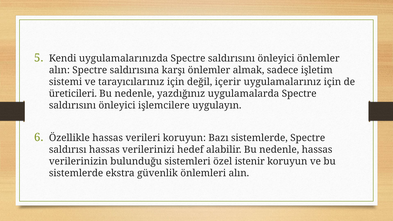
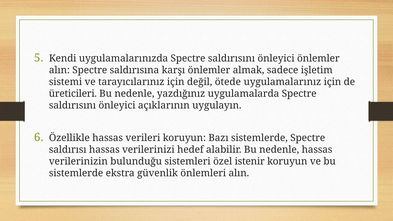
içerir: içerir -> ötede
işlemcilere: işlemcilere -> açıklarının
